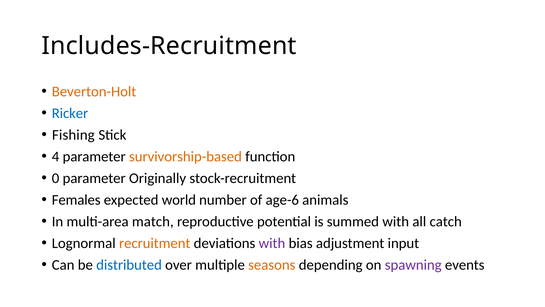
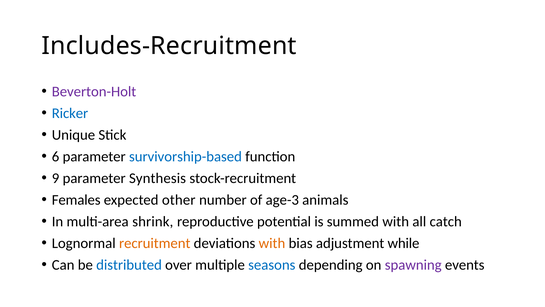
Beverton-Holt colour: orange -> purple
Fishing: Fishing -> Unique
4: 4 -> 6
survivorship-based colour: orange -> blue
0: 0 -> 9
Originally: Originally -> Synthesis
world: world -> other
age-6: age-6 -> age-3
match: match -> shrink
with at (272, 243) colour: purple -> orange
input: input -> while
seasons colour: orange -> blue
